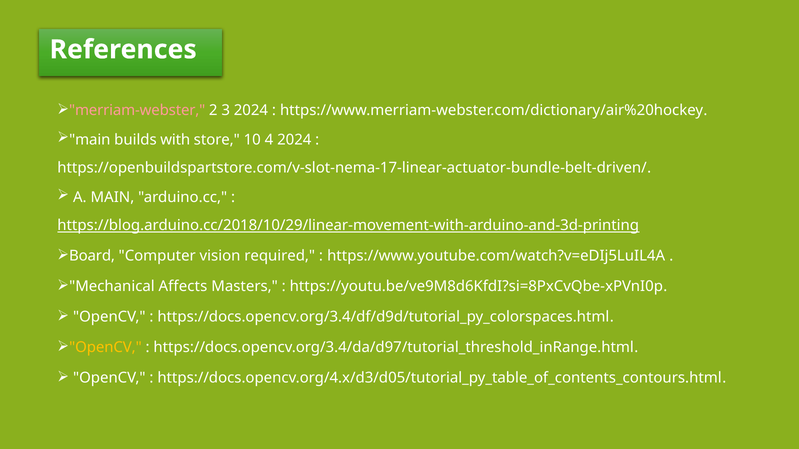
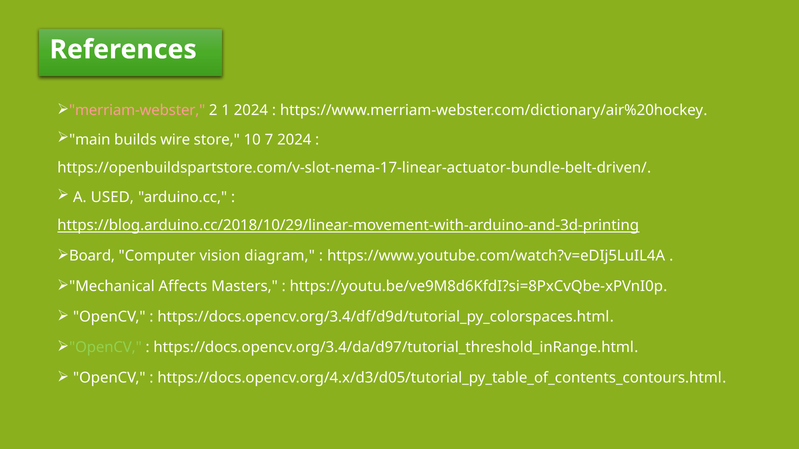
3: 3 -> 1
with: with -> wire
4: 4 -> 7
A MAIN: MAIN -> USED
required: required -> diagram
OpenCV at (105, 348) colour: yellow -> light green
